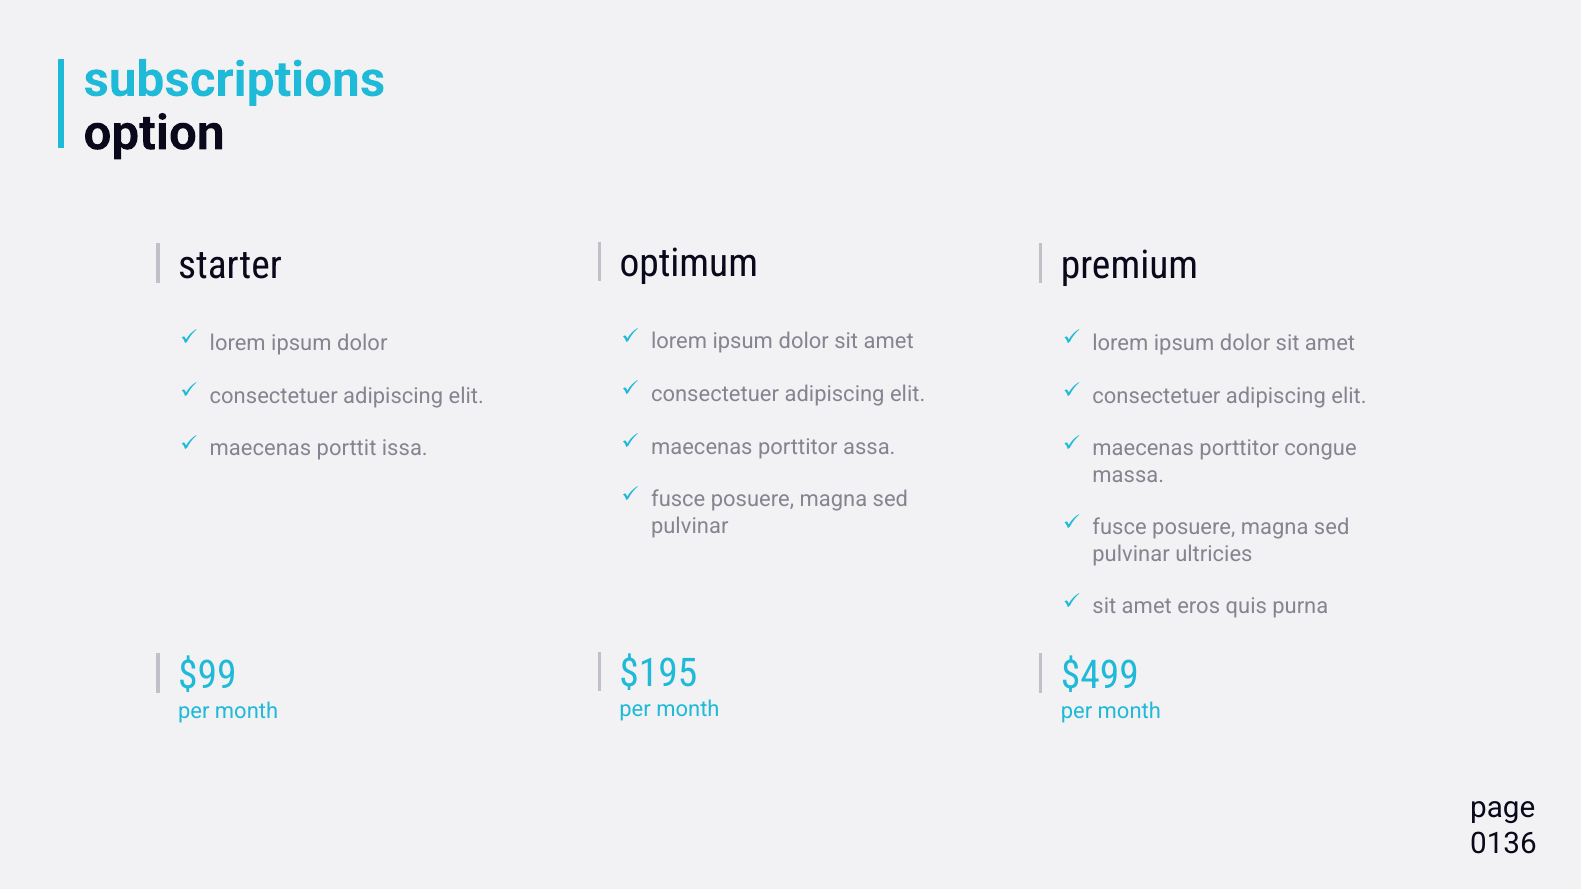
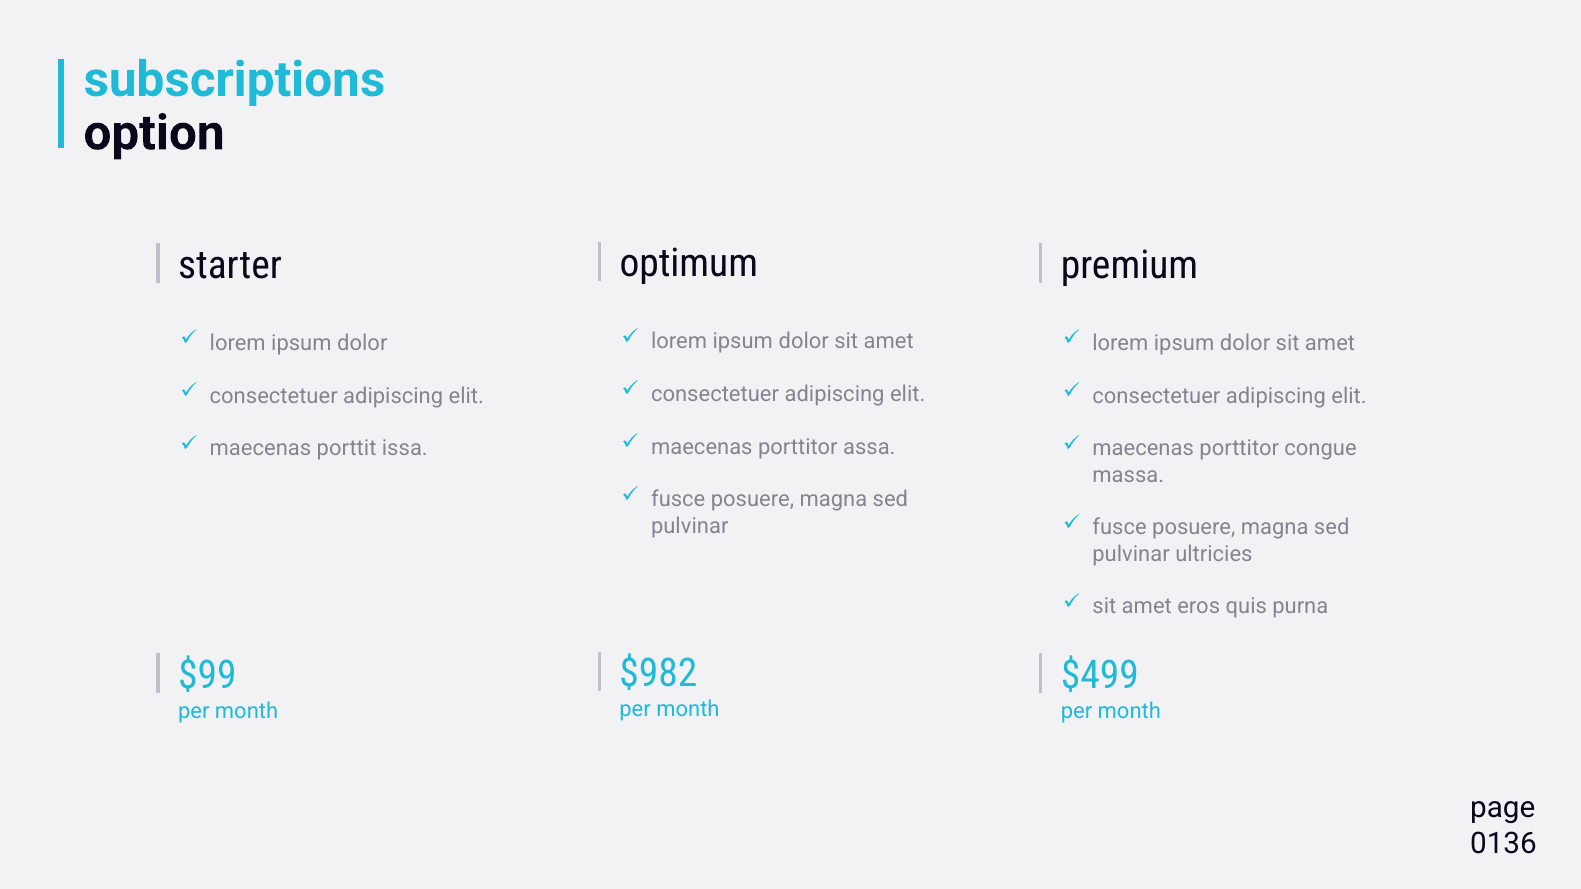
$195: $195 -> $982
